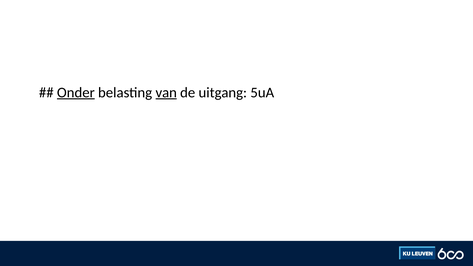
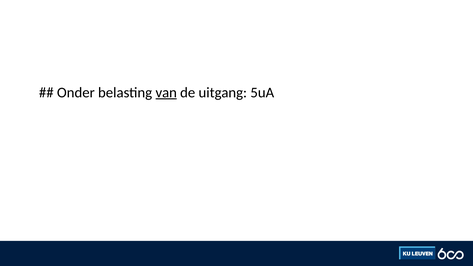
Onder underline: present -> none
